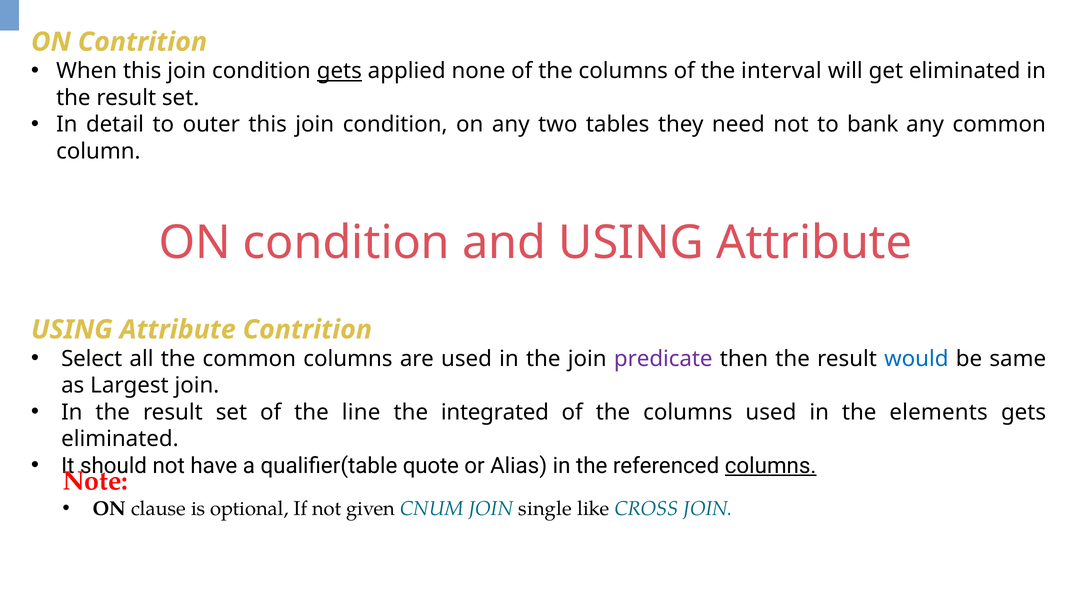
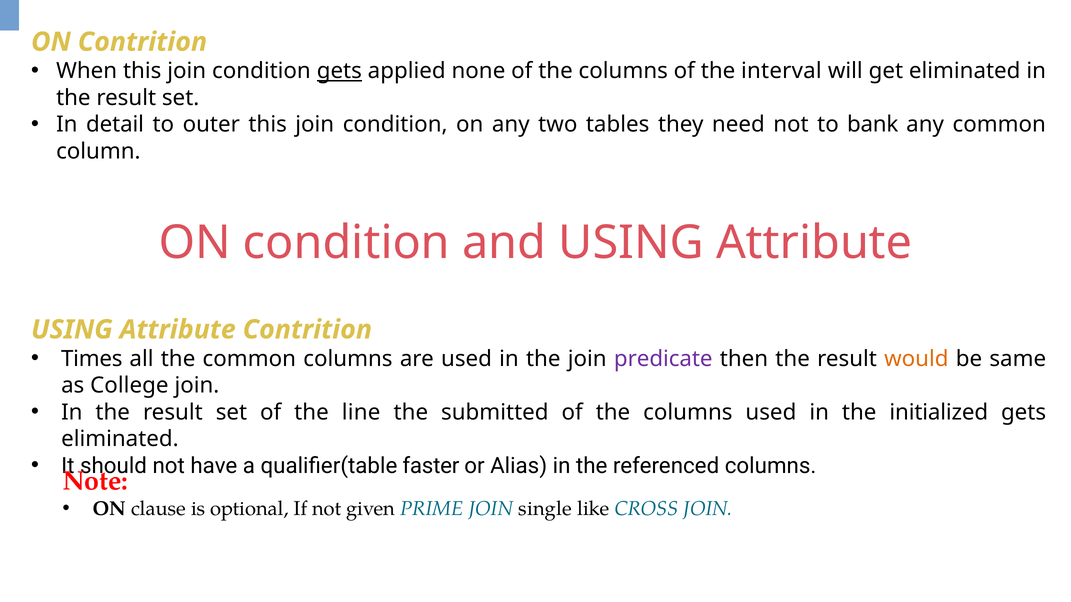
Select: Select -> Times
would colour: blue -> orange
Largest: Largest -> College
integrated: integrated -> submitted
elements: elements -> initialized
quote: quote -> faster
columns at (771, 466) underline: present -> none
CNUM: CNUM -> PRIME
